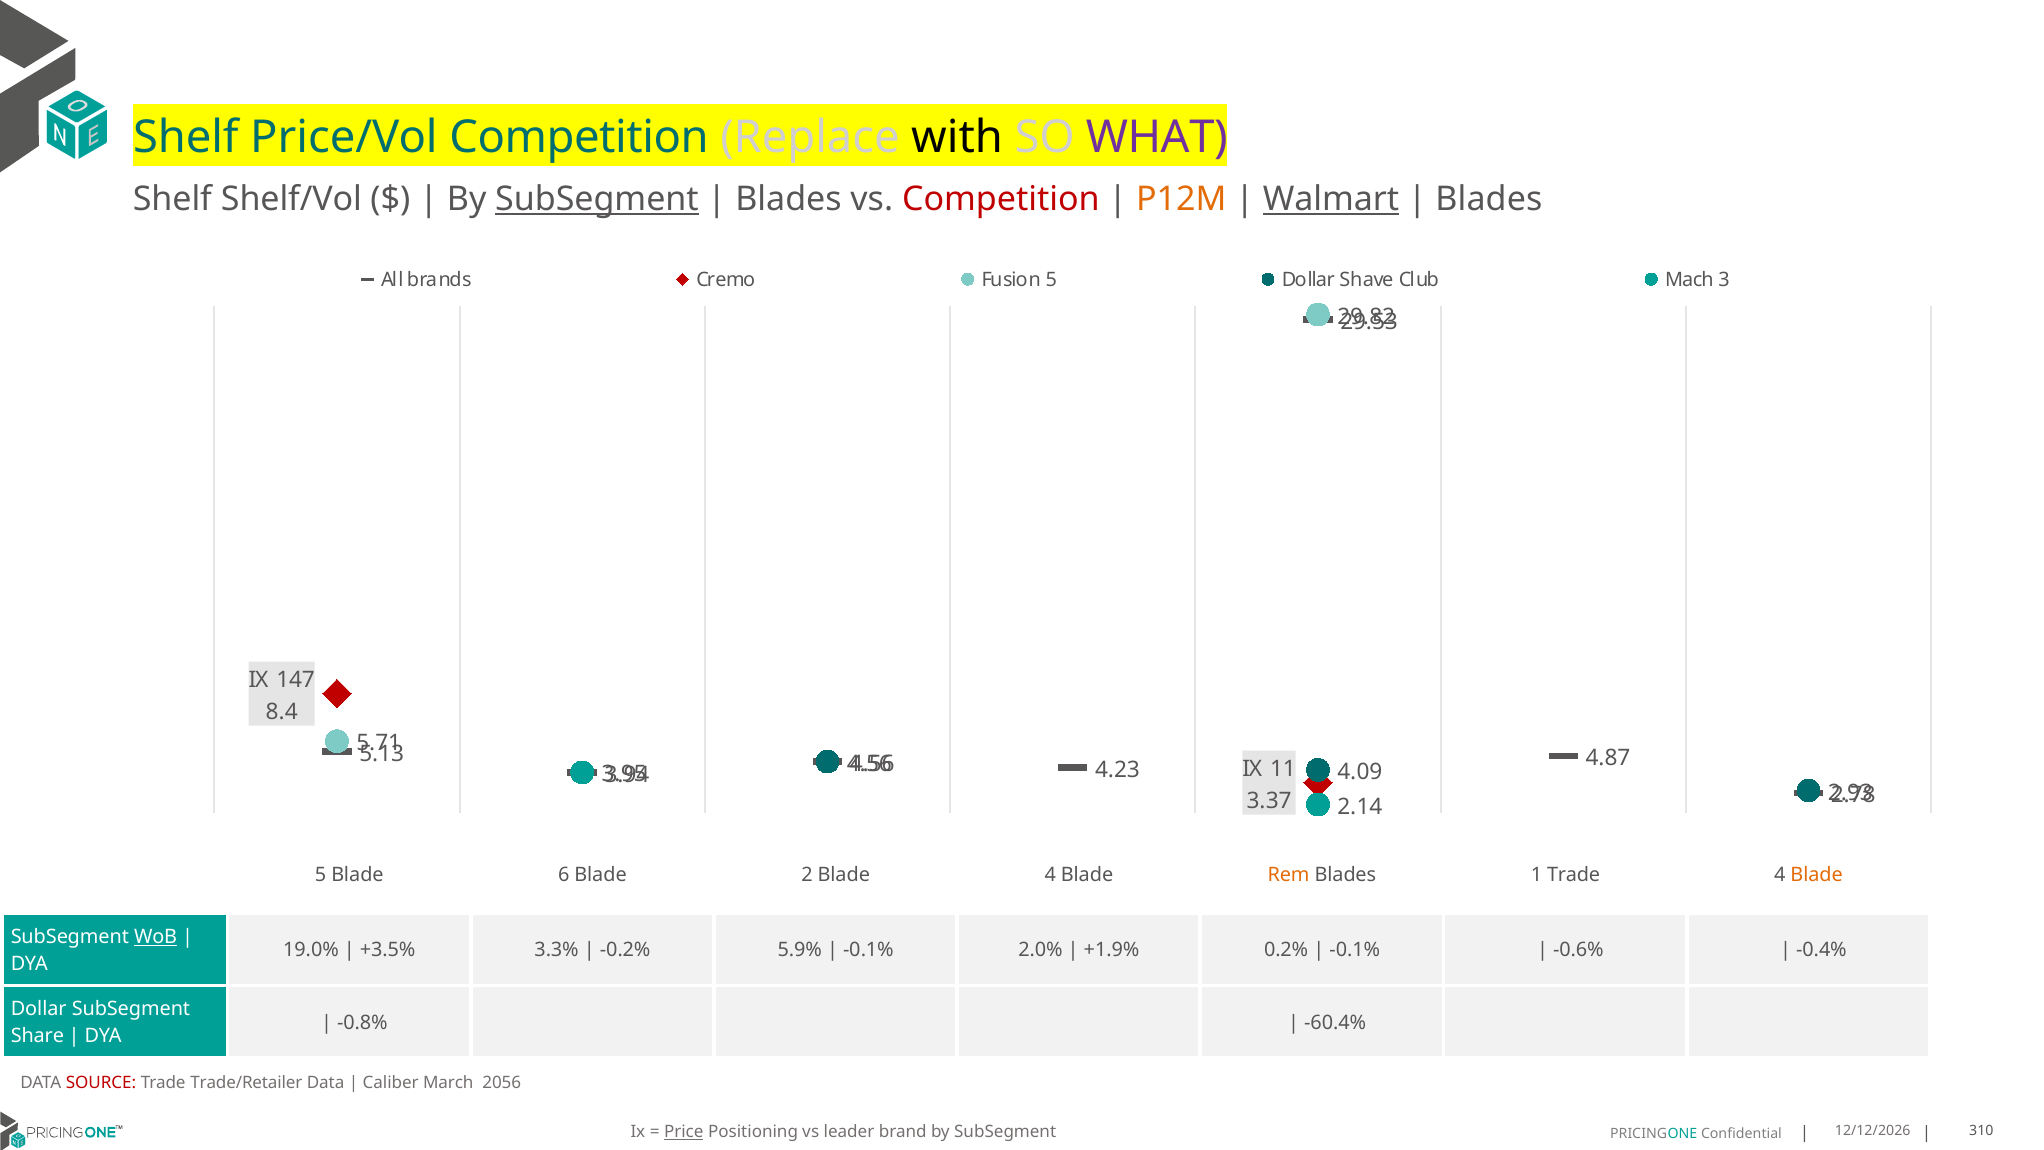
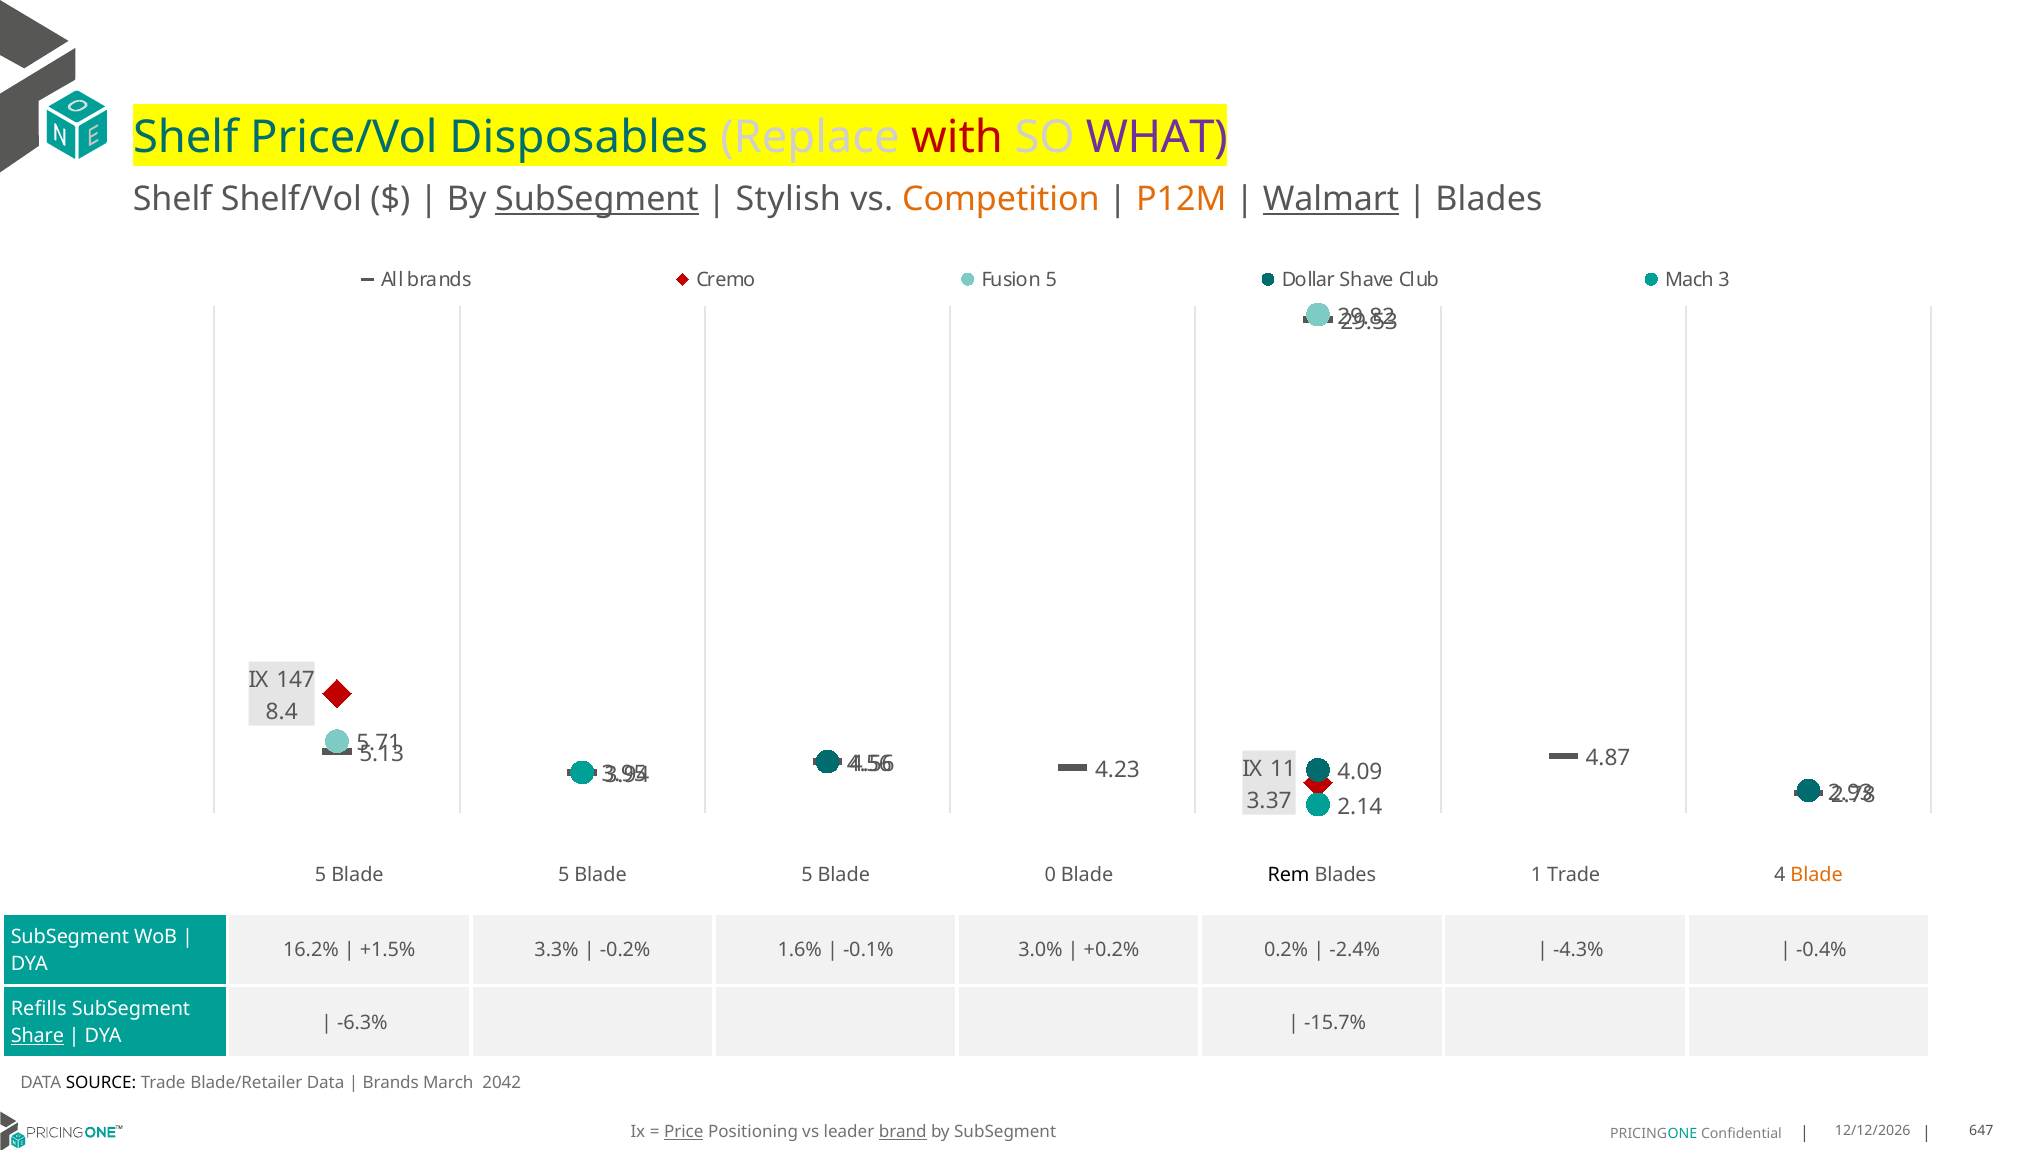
Price/Vol Competition: Competition -> Disposables
with colour: black -> red
Blades at (789, 199): Blades -> Stylish
Competition at (1001, 199) colour: red -> orange
6 at (564, 875): 6 -> 5
2 at (807, 875): 2 -> 5
Blade 4: 4 -> 0
Rem colour: orange -> black
WoB underline: present -> none
19.0%: 19.0% -> 16.2%
+3.5%: +3.5% -> +1.5%
5.9%: 5.9% -> 1.6%
2.0%: 2.0% -> 3.0%
+1.9%: +1.9% -> +0.2%
-0.1% at (1355, 950): -0.1% -> -2.4%
-0.6%: -0.6% -> -4.3%
Dollar at (39, 1009): Dollar -> Refills
-0.8%: -0.8% -> -6.3%
-60.4%: -60.4% -> -15.7%
Share underline: none -> present
SOURCE colour: red -> black
Trade/Retailer: Trade/Retailer -> Blade/Retailer
Caliber at (391, 1083): Caliber -> Brands
2056: 2056 -> 2042
brand underline: none -> present
310: 310 -> 647
